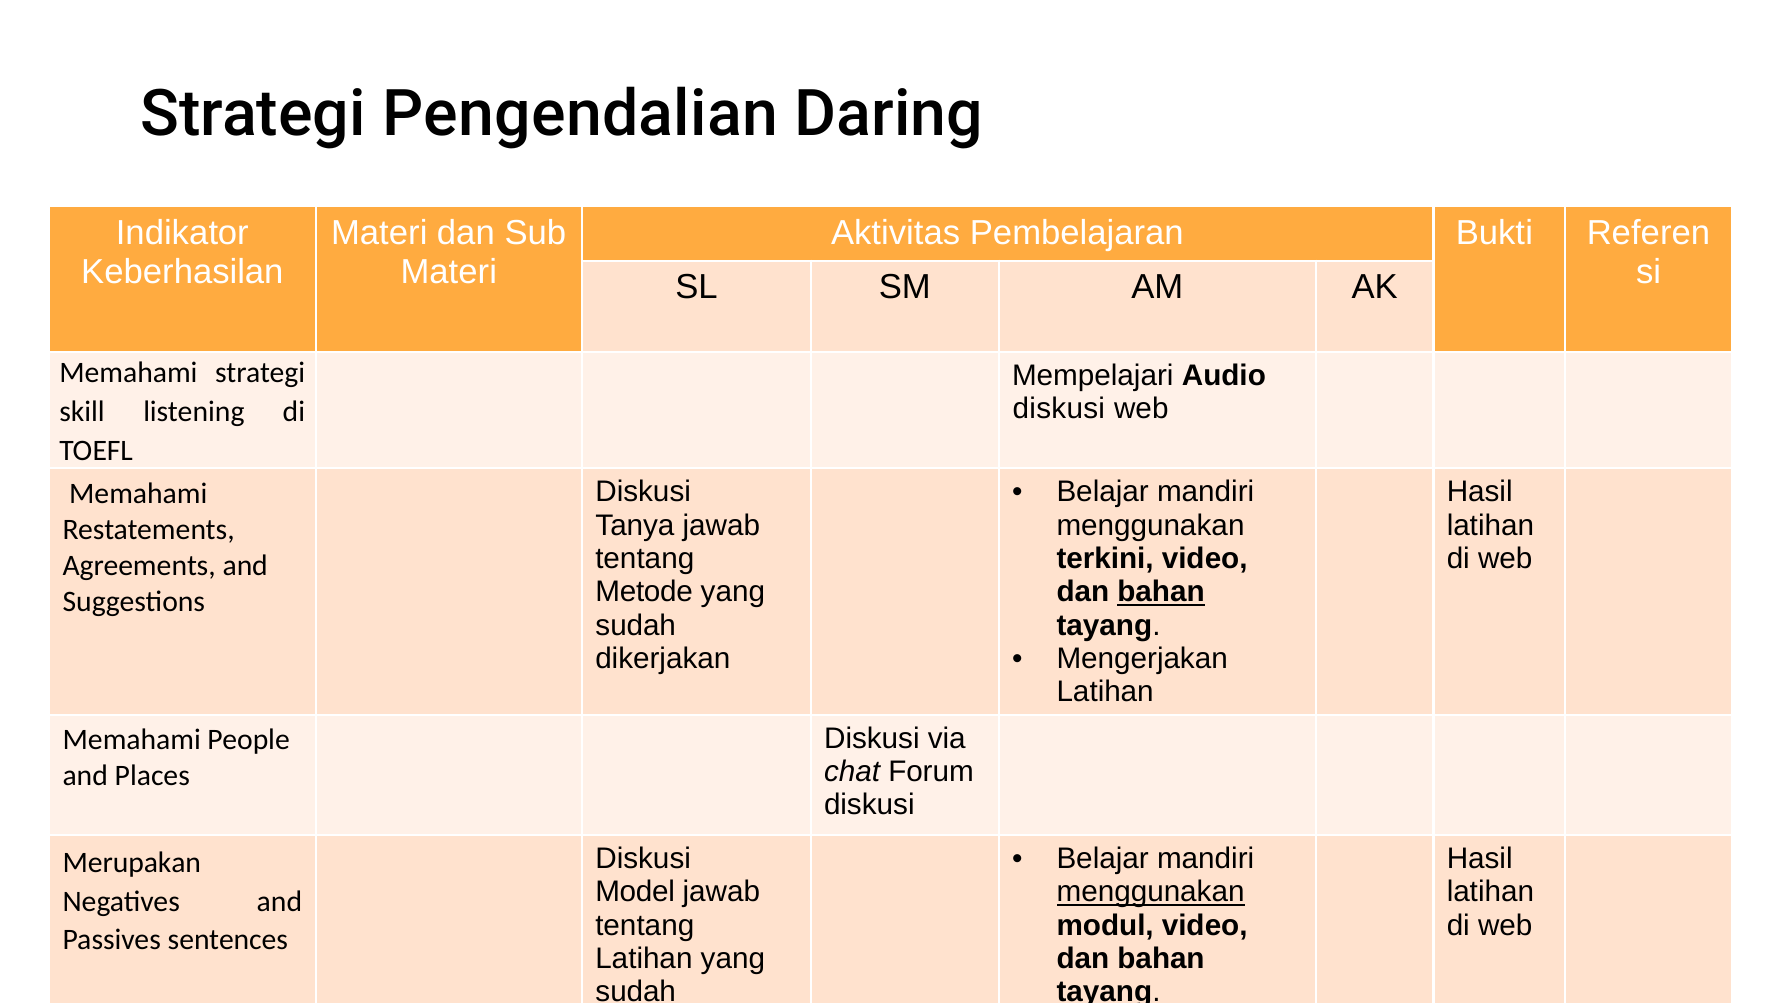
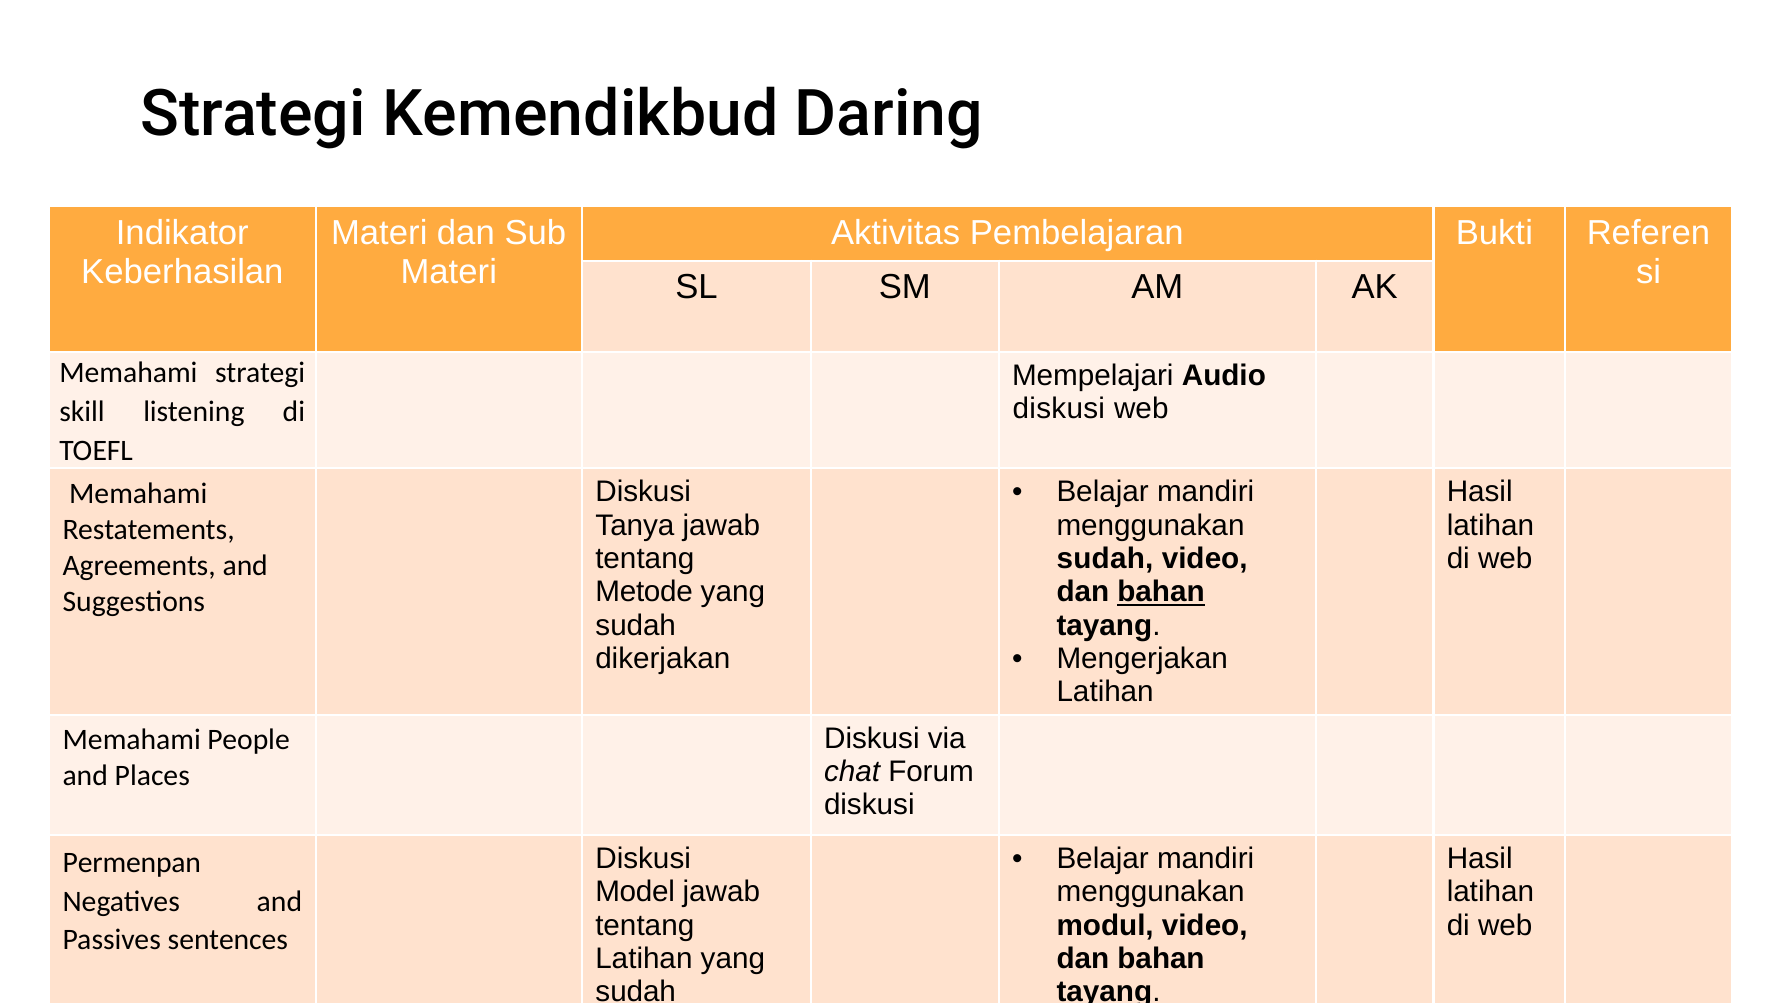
Pengendalian: Pengendalian -> Kemendikbud
terkini at (1105, 558): terkini -> sudah
Merupakan: Merupakan -> Permenpan
menggunakan at (1151, 892) underline: present -> none
